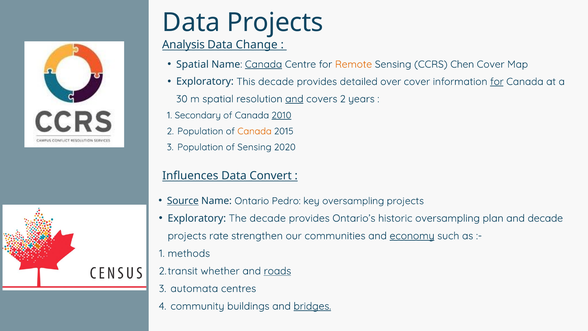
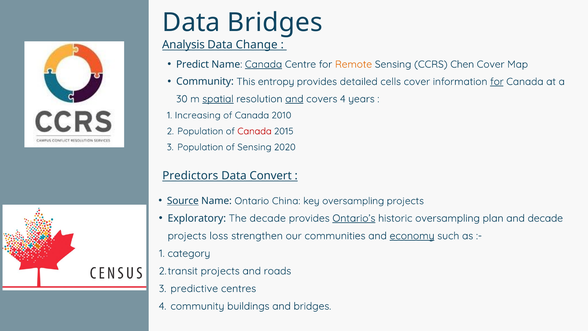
Data Projects: Projects -> Bridges
Spatial at (192, 64): Spatial -> Predict
Exploratory at (205, 82): Exploratory -> Community
This decade: decade -> entropy
over: over -> cells
spatial at (218, 99) underline: none -> present
covers 2: 2 -> 4
Secondary: Secondary -> Increasing
2010 underline: present -> none
Canada at (254, 131) colour: orange -> red
Influences: Influences -> Predictors
Pedro: Pedro -> China
Ontario’s underline: none -> present
rate: rate -> loss
methods: methods -> category
whether at (220, 271): whether -> projects
roads underline: present -> none
automata: automata -> predictive
bridges at (312, 306) underline: present -> none
